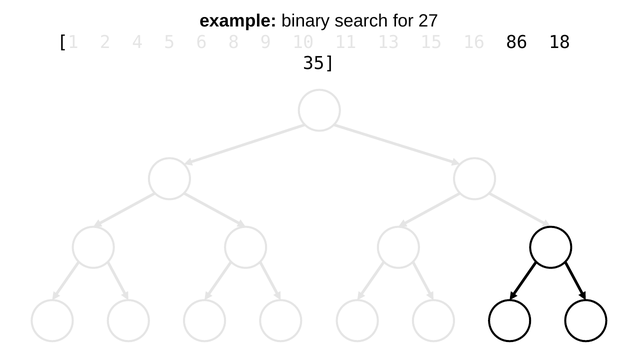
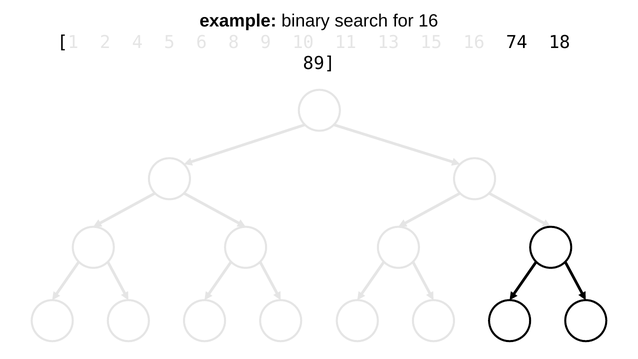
for 27: 27 -> 16
86: 86 -> 74
35: 35 -> 89
